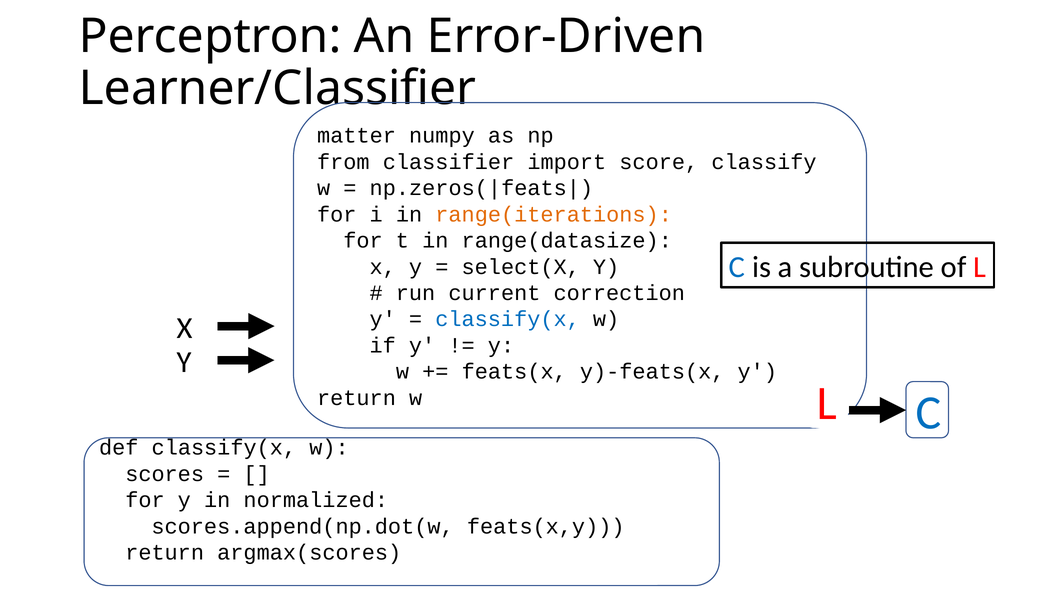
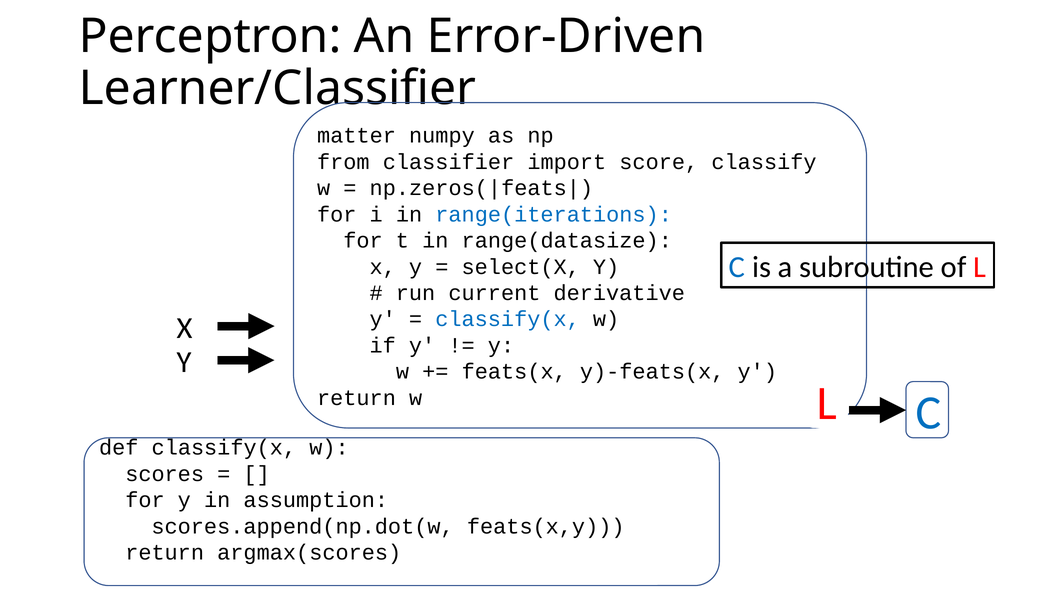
range(iterations colour: orange -> blue
correction: correction -> derivative
normalized: normalized -> assumption
